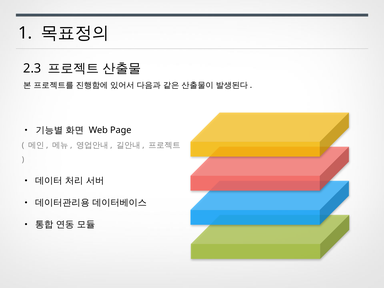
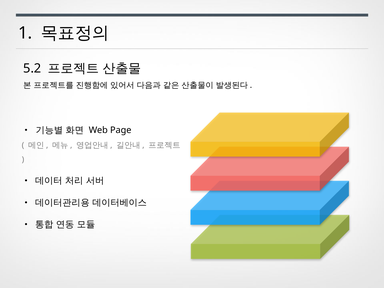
2.3: 2.3 -> 5.2
